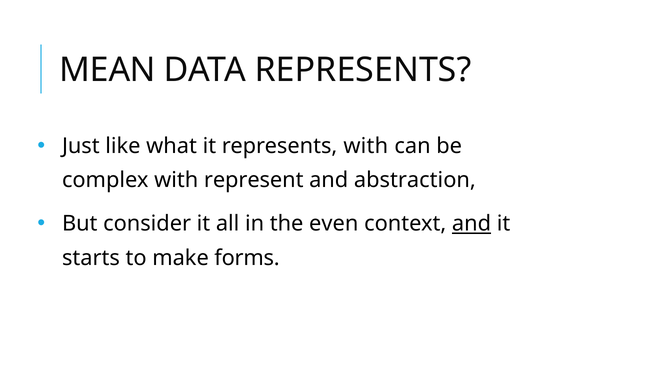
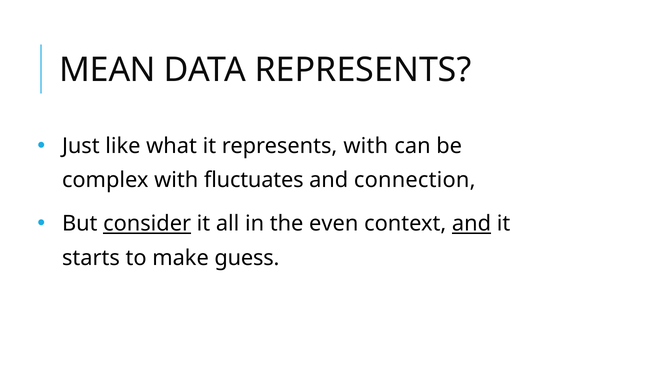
represent: represent -> fluctuates
abstraction: abstraction -> connection
consider underline: none -> present
forms: forms -> guess
